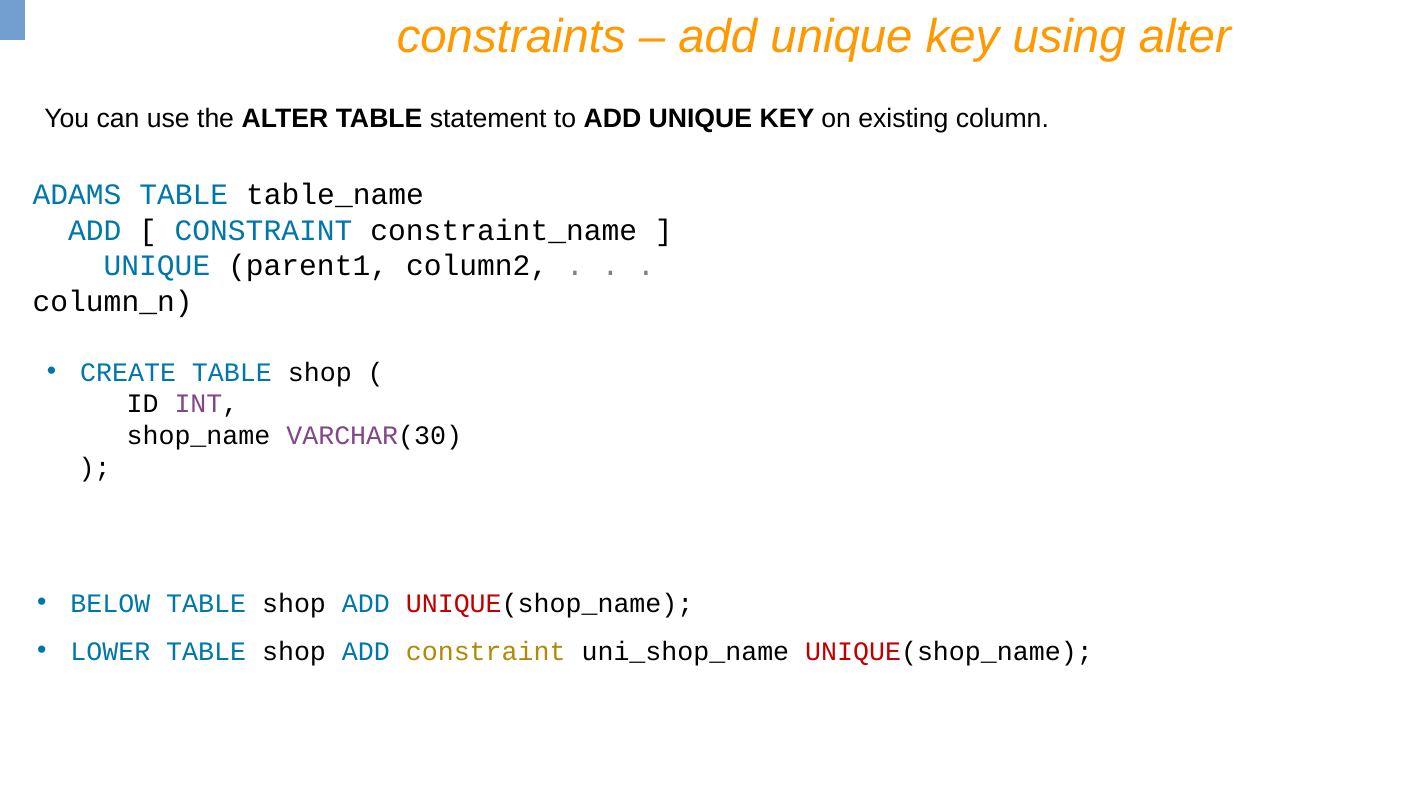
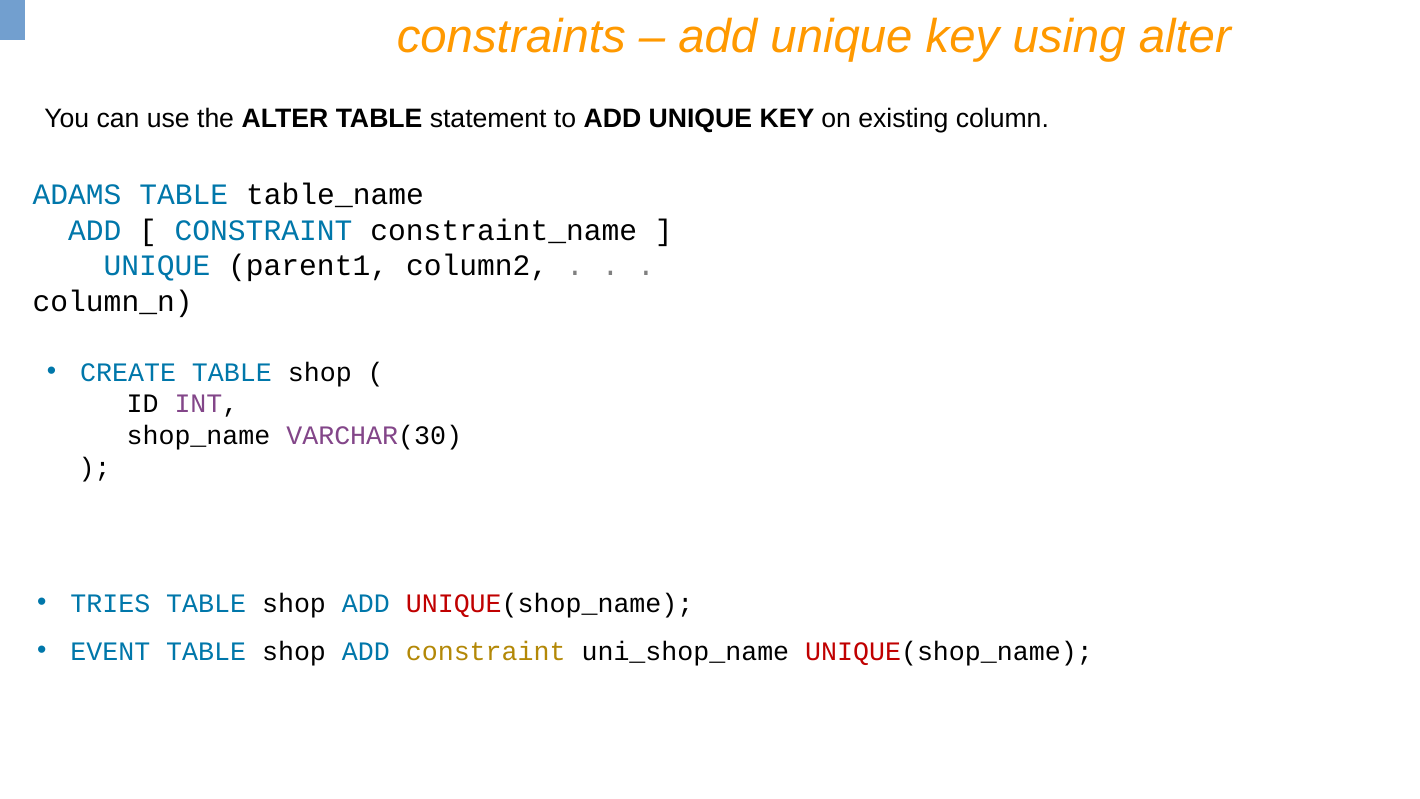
BELOW: BELOW -> TRIES
LOWER: LOWER -> EVENT
